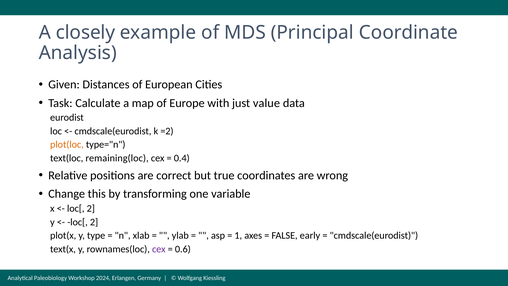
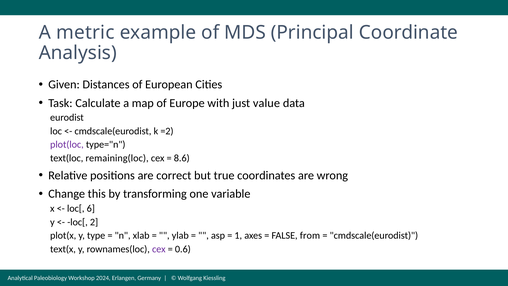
closely: closely -> metric
plot(loc colour: orange -> purple
0.4: 0.4 -> 8.6
2 at (91, 208): 2 -> 6
early: early -> from
